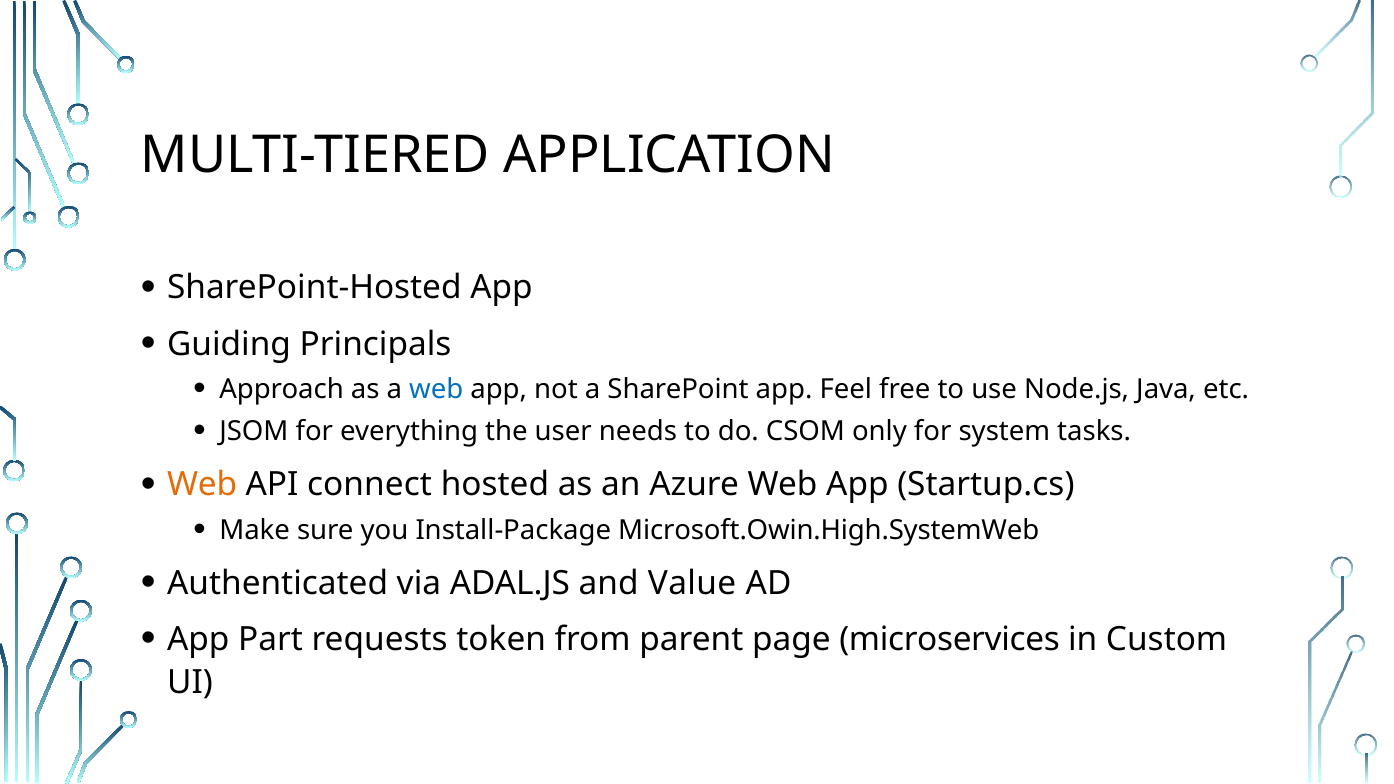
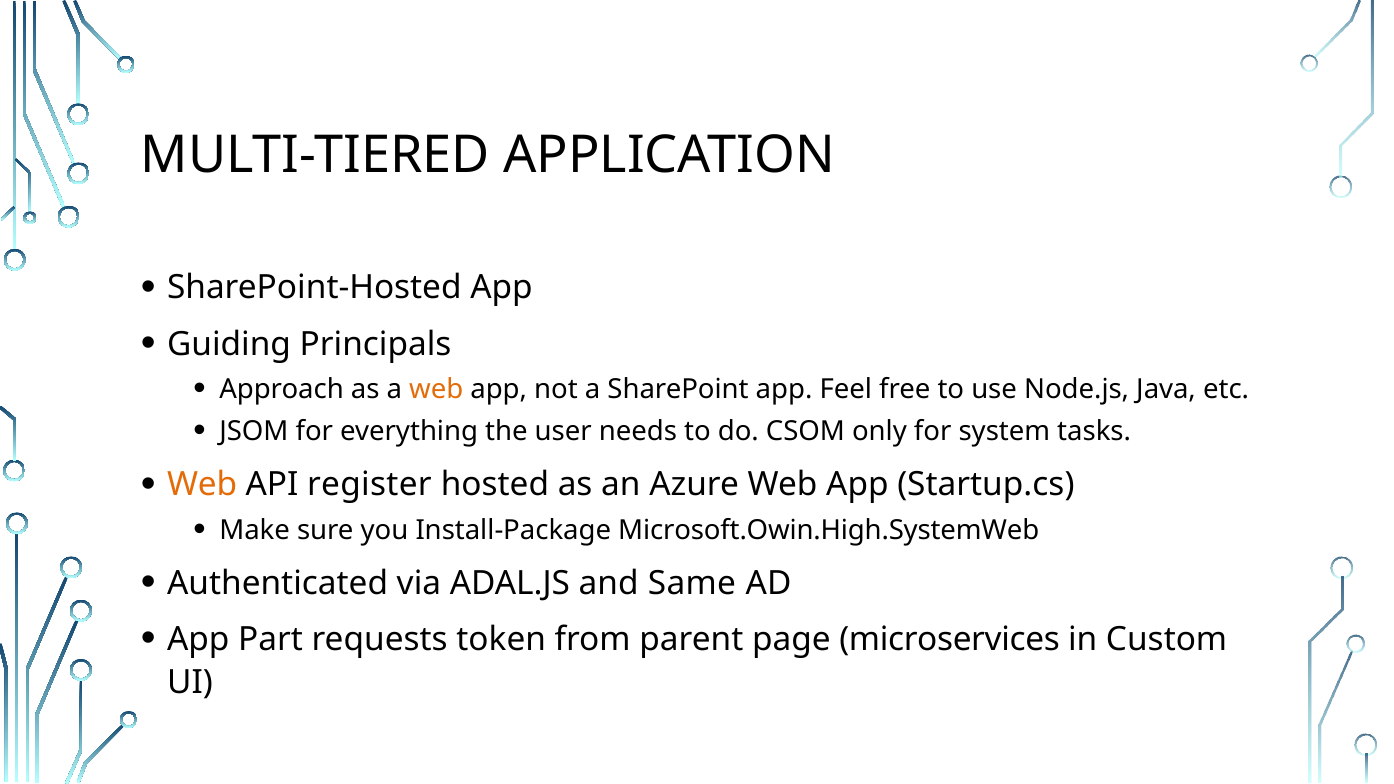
web at (436, 390) colour: blue -> orange
connect: connect -> register
Value: Value -> Same
